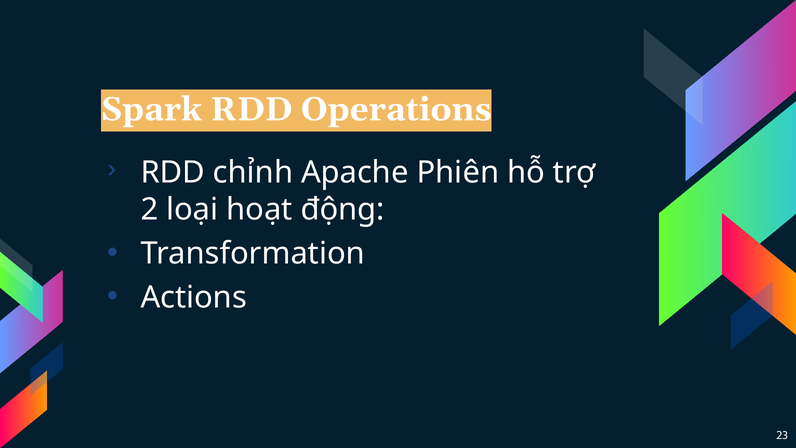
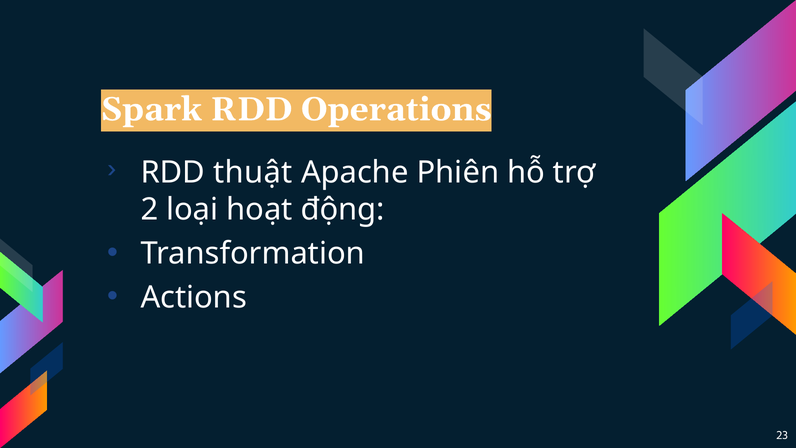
chỉnh: chỉnh -> thuật
